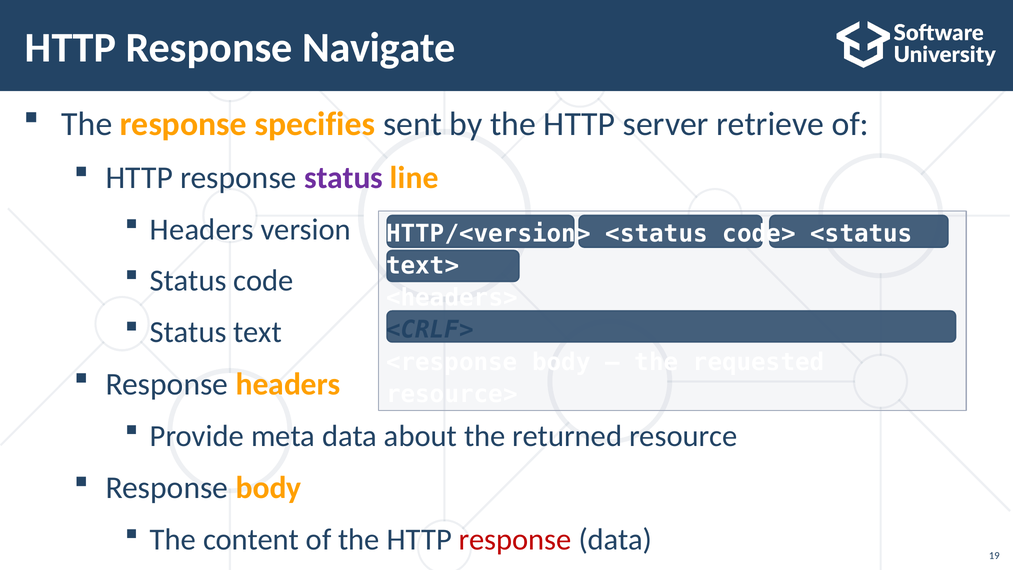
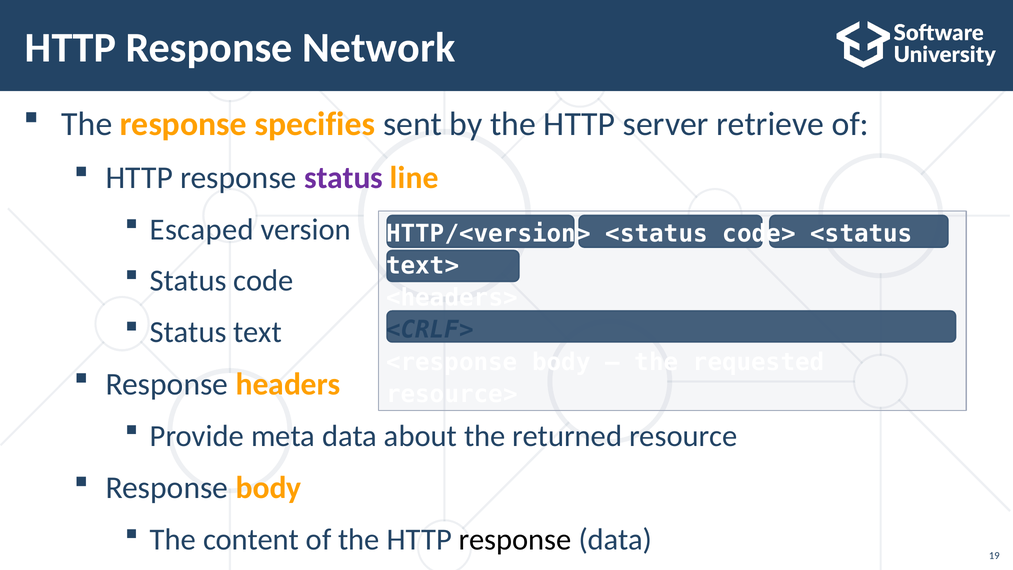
Navigate: Navigate -> Network
Headers at (202, 230): Headers -> Escaped
response at (515, 540) colour: red -> black
